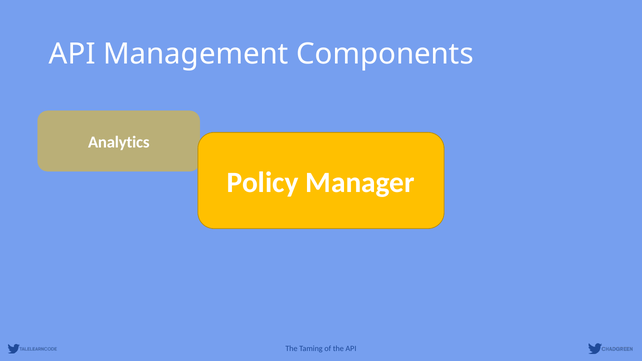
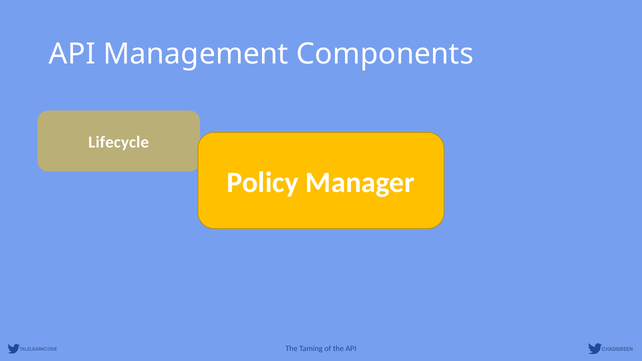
Analytics: Analytics -> Lifecycle
